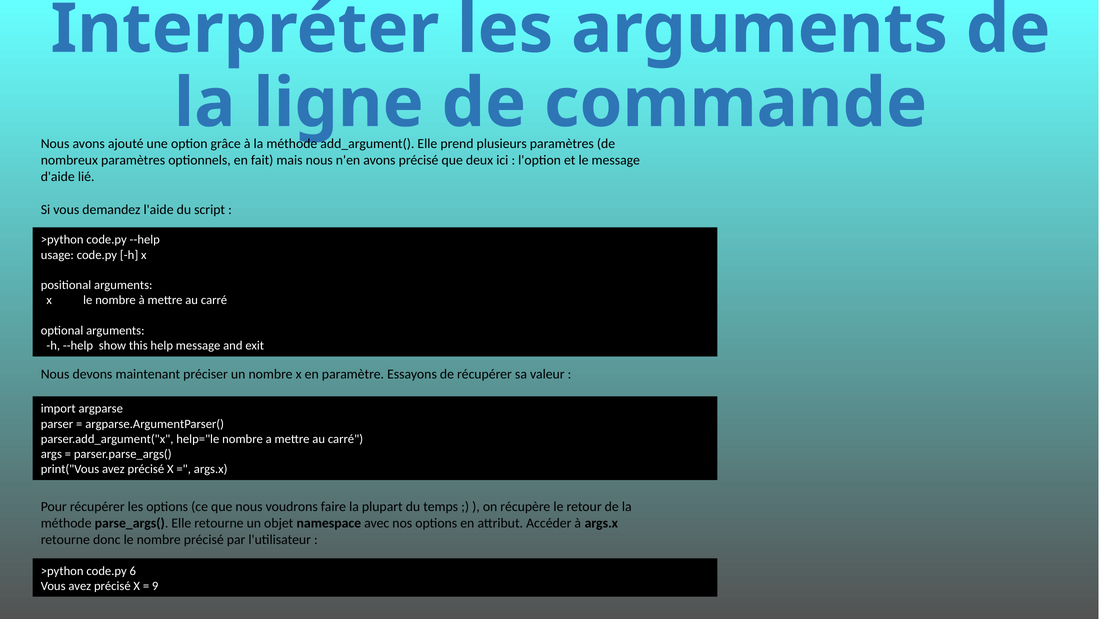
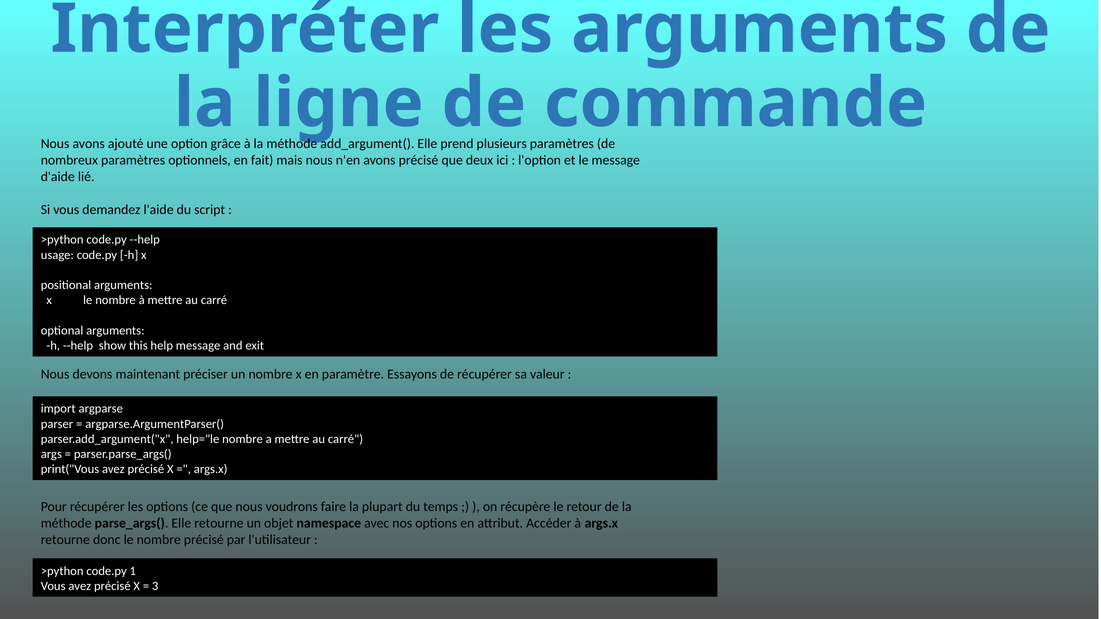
6: 6 -> 1
9: 9 -> 3
